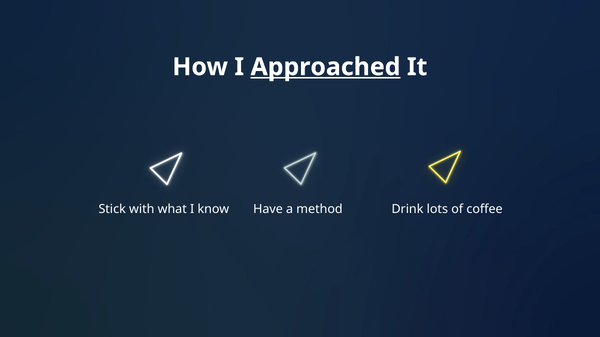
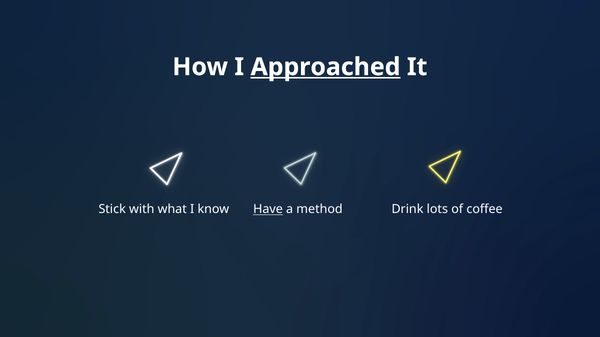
Have underline: none -> present
